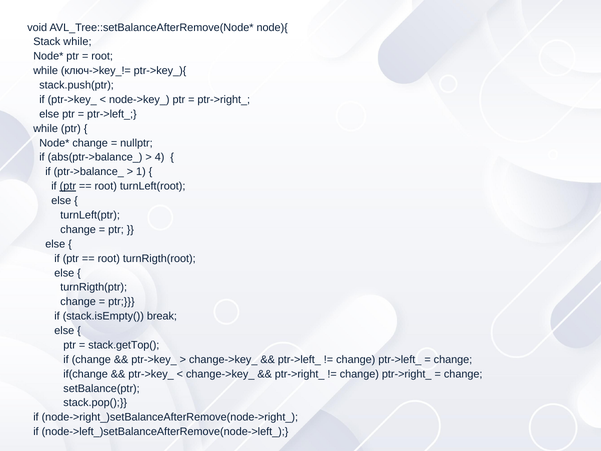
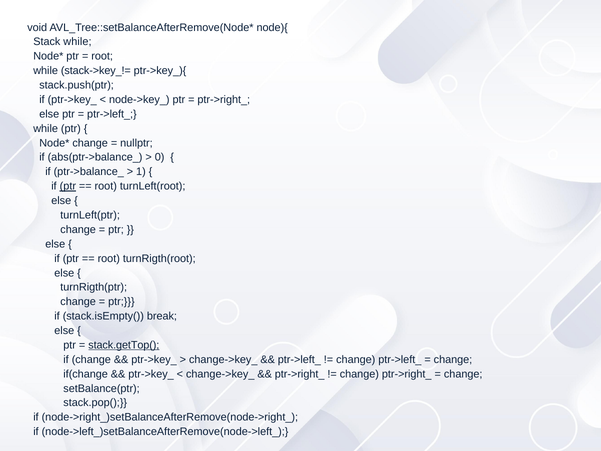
ключ->key_!=: ключ->key_!= -> stack->key_!=
4: 4 -> 0
stack.getTop( underline: none -> present
